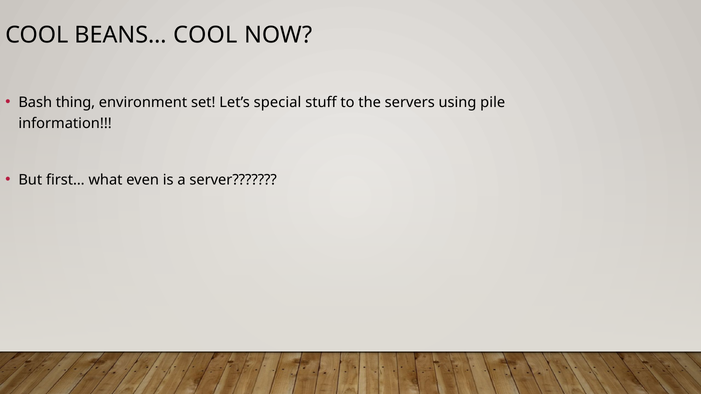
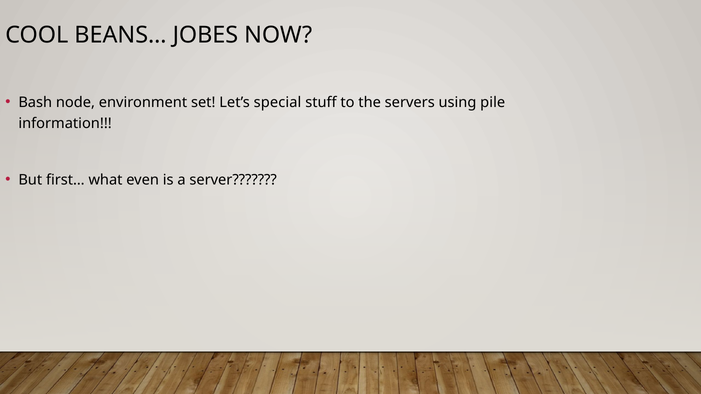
BEANS… COOL: COOL -> JOBES
thing: thing -> node
